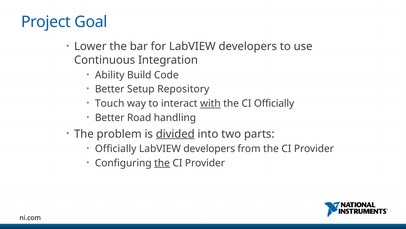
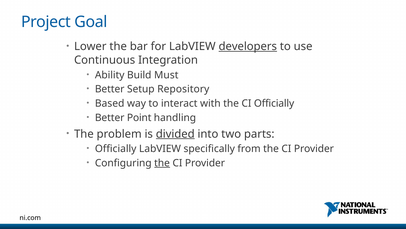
developers at (248, 46) underline: none -> present
Code: Code -> Must
Touch: Touch -> Based
with underline: present -> none
Road: Road -> Point
developers at (209, 148): developers -> specifically
